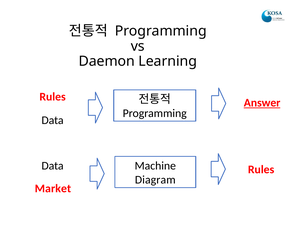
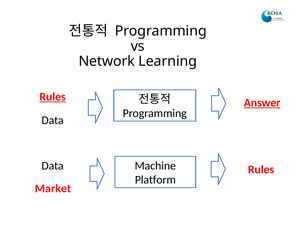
Daemon: Daemon -> Network
Rules at (53, 97) underline: none -> present
Diagram: Diagram -> Platform
